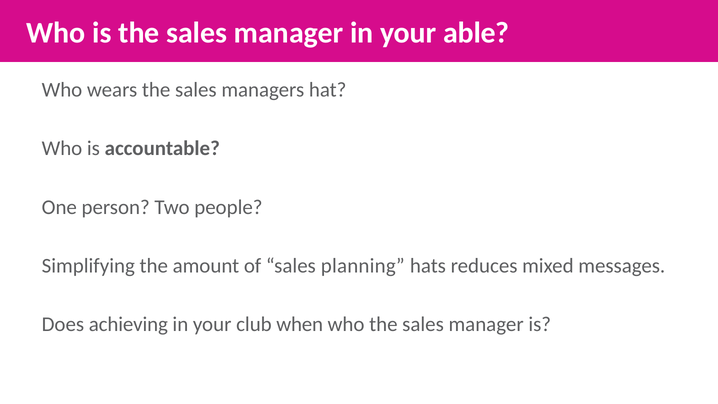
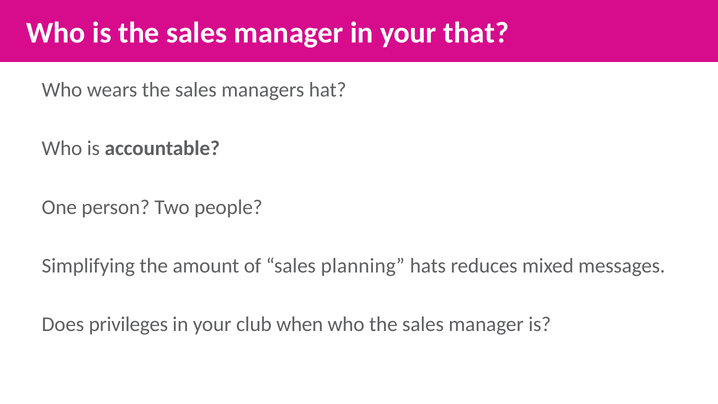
able: able -> that
achieving: achieving -> privileges
